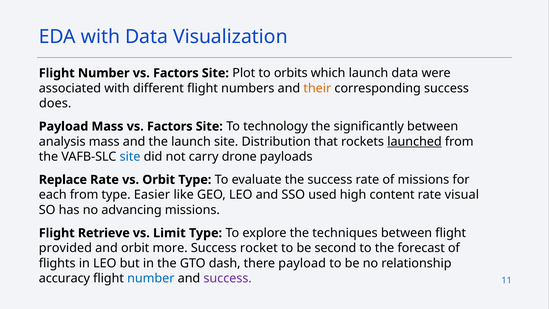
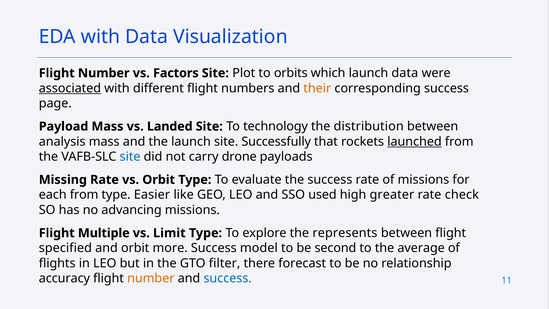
associated underline: none -> present
does: does -> page
Mass vs Factors: Factors -> Landed
significantly: significantly -> distribution
Distribution: Distribution -> Successfully
Replace: Replace -> Missing
content: content -> greater
visual: visual -> check
Retrieve: Retrieve -> Multiple
techniques: techniques -> represents
provided: provided -> specified
rocket: rocket -> model
forecast: forecast -> average
dash: dash -> filter
there payload: payload -> forecast
number at (151, 278) colour: blue -> orange
success at (228, 278) colour: purple -> blue
